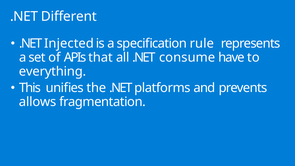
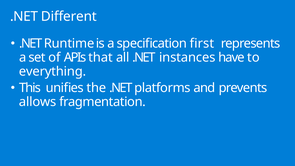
Injected: Injected -> Runtime
rule: rule -> first
consume: consume -> instances
